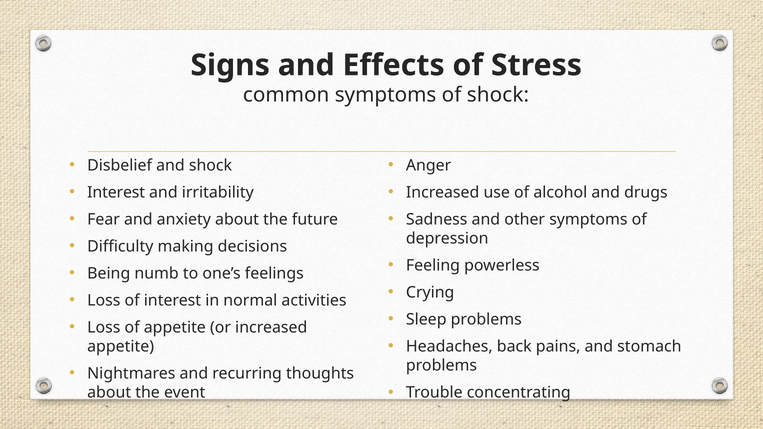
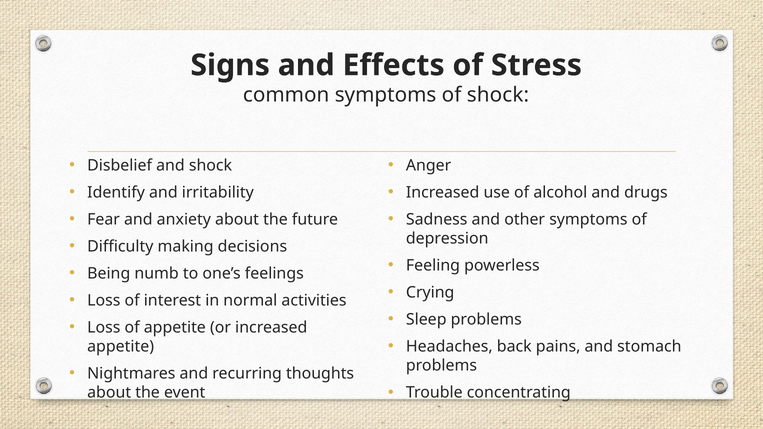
Interest at (116, 193): Interest -> Identify
